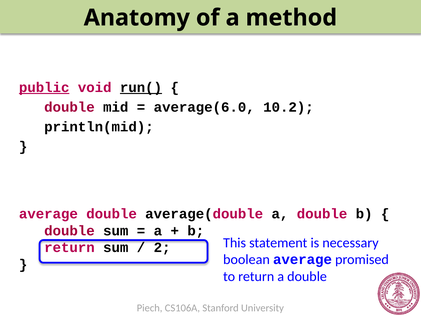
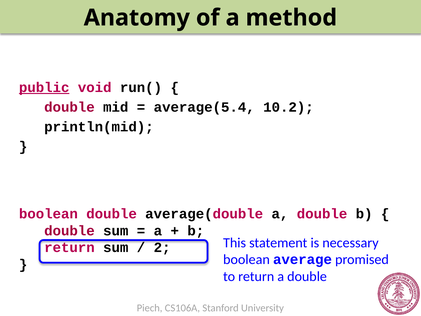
run( underline: present -> none
average(6.0: average(6.0 -> average(5.4
average at (48, 214): average -> boolean
